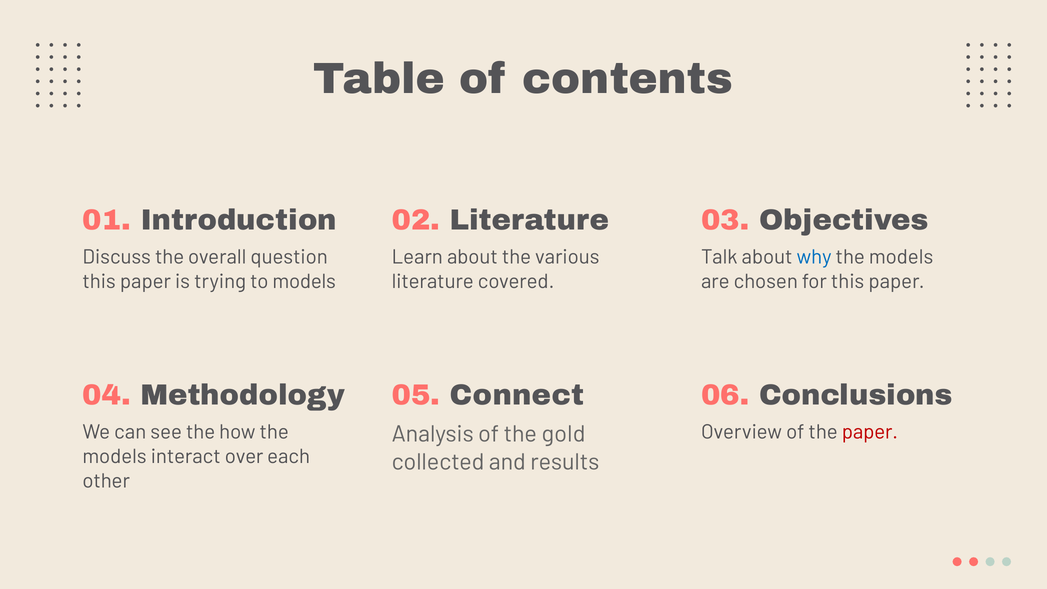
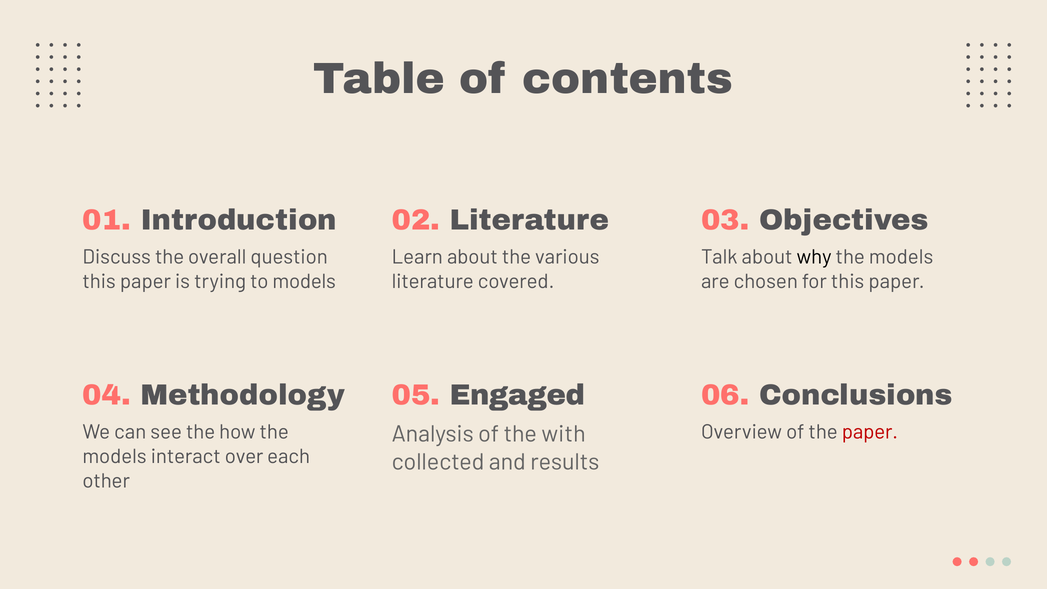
why colour: blue -> black
Connect: Connect -> Engaged
gold: gold -> with
